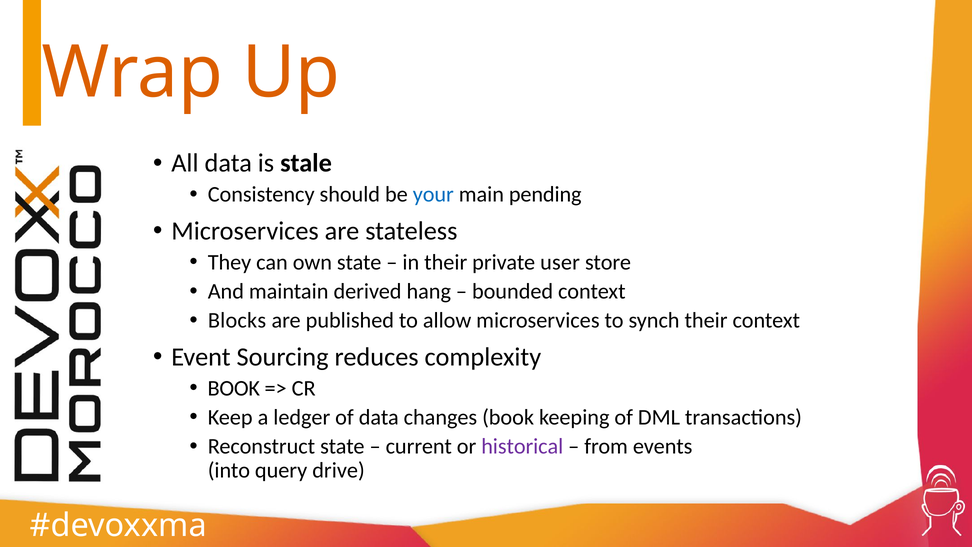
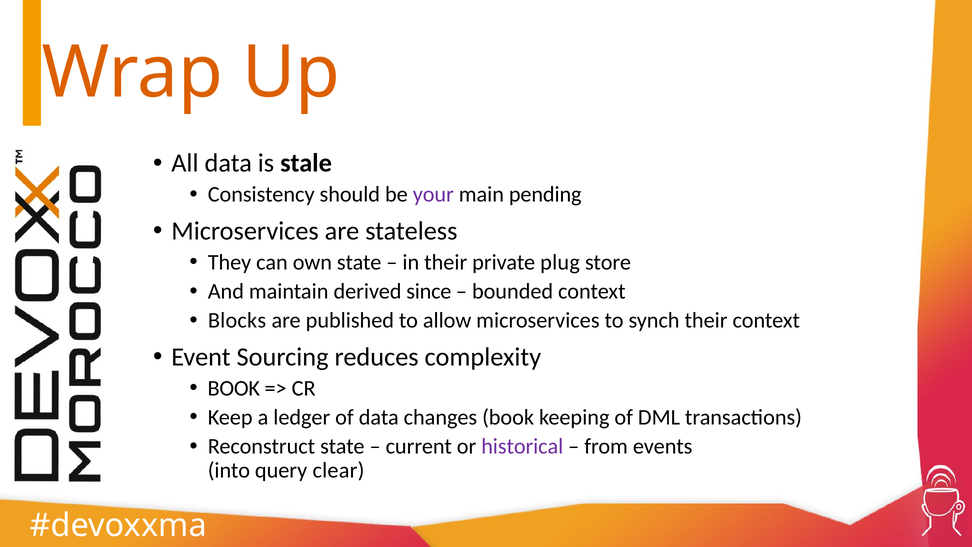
your colour: blue -> purple
user: user -> plug
hang: hang -> since
drive: drive -> clear
